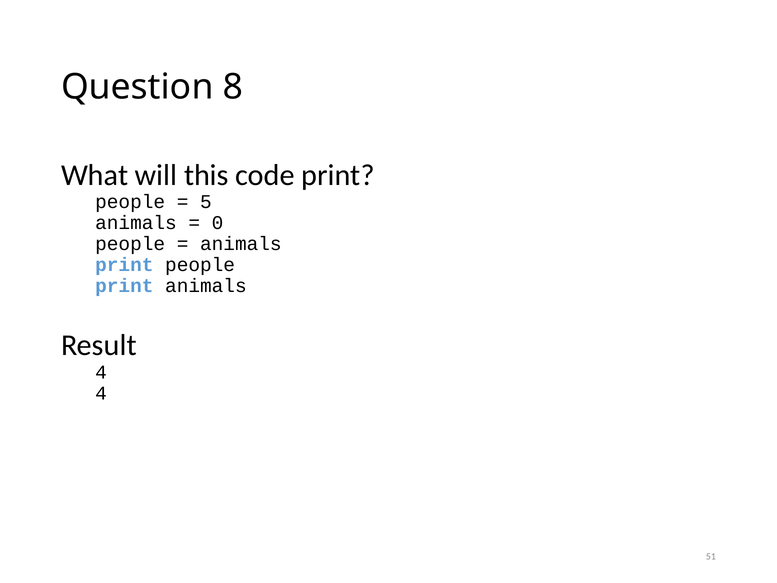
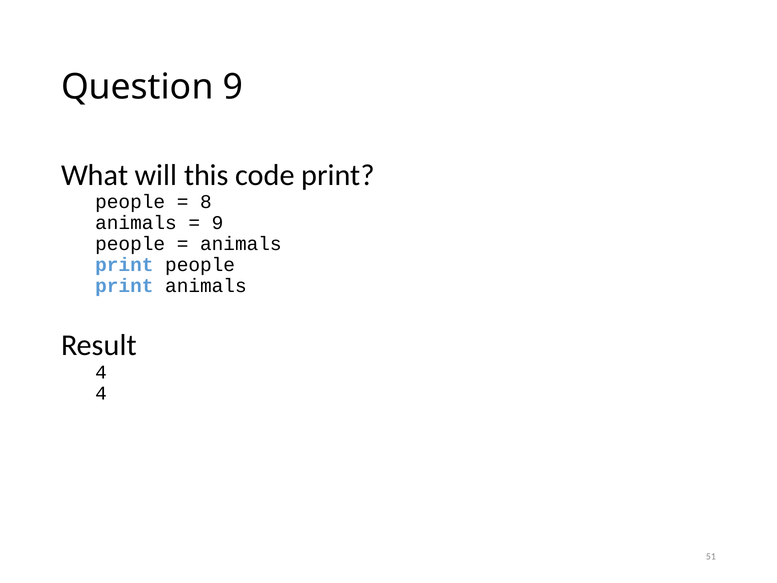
Question 8: 8 -> 9
5: 5 -> 8
0 at (218, 223): 0 -> 9
